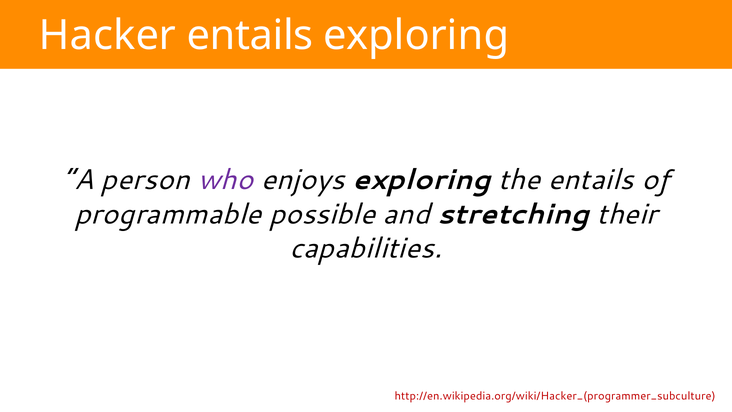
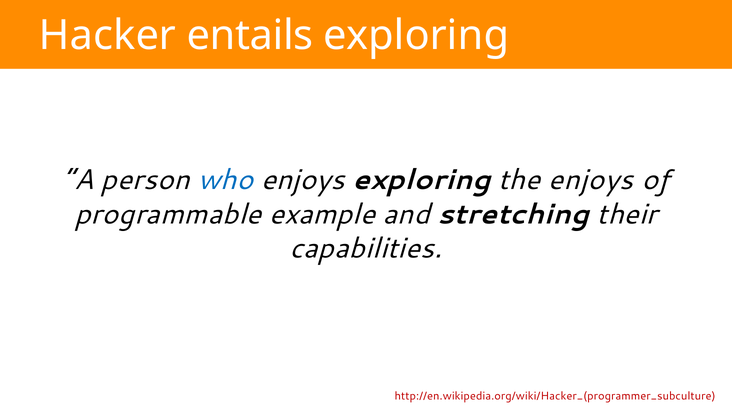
who colour: purple -> blue
the entails: entails -> enjoys
possible: possible -> example
